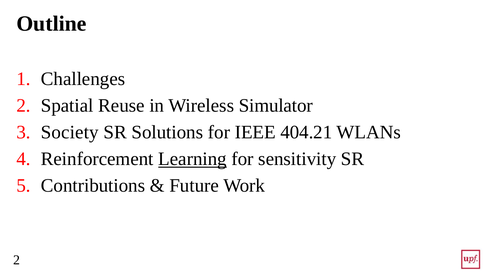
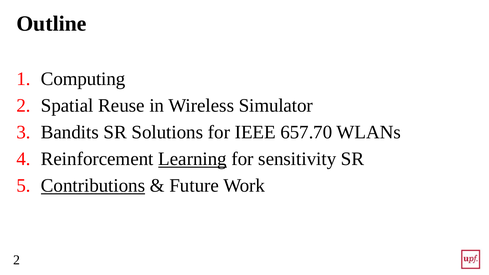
Challenges: Challenges -> Computing
Society: Society -> Bandits
404.21: 404.21 -> 657.70
Contributions underline: none -> present
